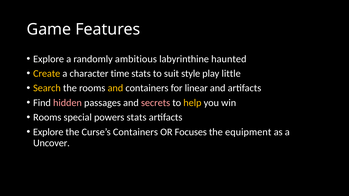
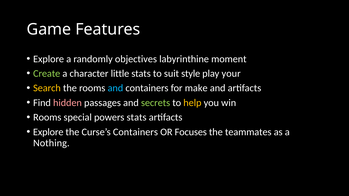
ambitious: ambitious -> objectives
haunted: haunted -> moment
Create colour: yellow -> light green
time: time -> little
little: little -> your
and at (115, 88) colour: yellow -> light blue
linear: linear -> make
secrets colour: pink -> light green
equipment: equipment -> teammates
Uncover: Uncover -> Nothing
